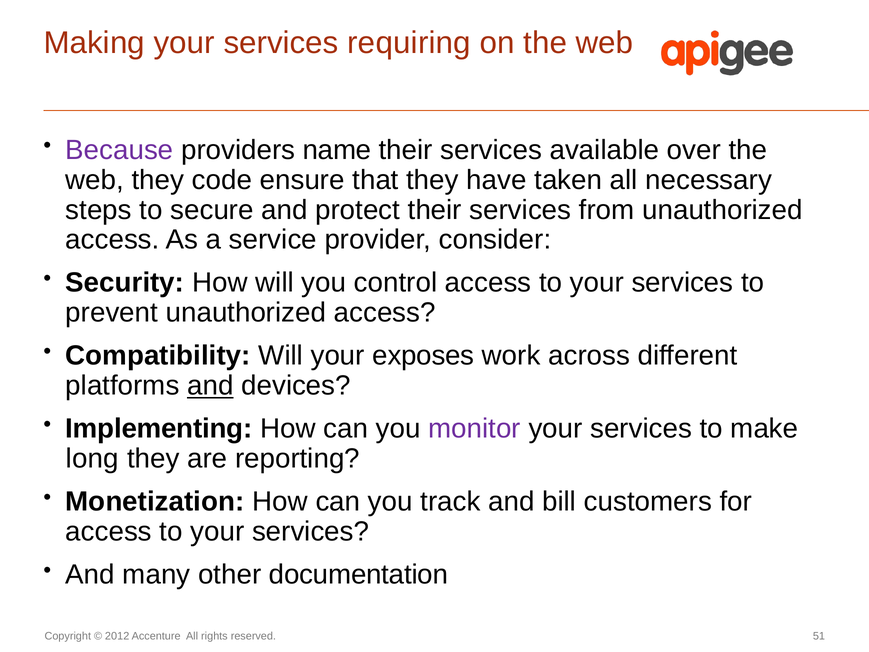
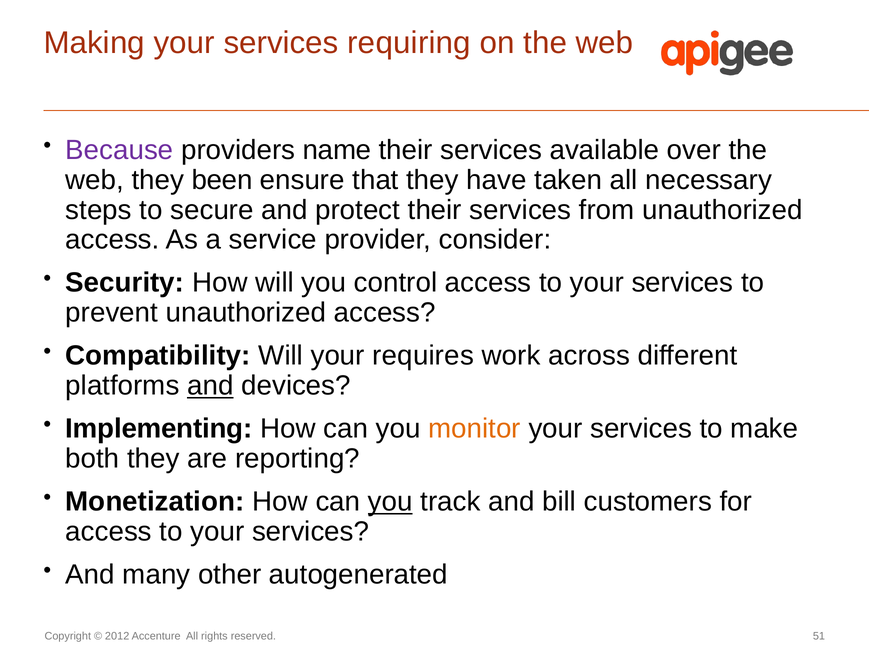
code: code -> been
exposes: exposes -> requires
monitor colour: purple -> orange
long: long -> both
you at (390, 502) underline: none -> present
documentation: documentation -> autogenerated
